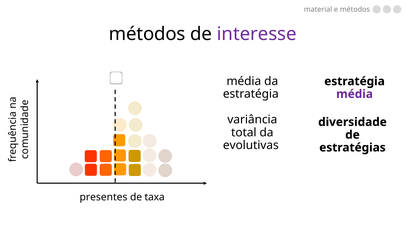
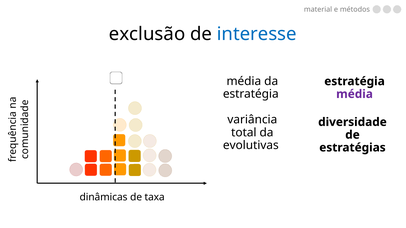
métodos at (147, 34): métodos -> exclusão
interesse colour: purple -> blue
presentes: presentes -> dinâmicas
